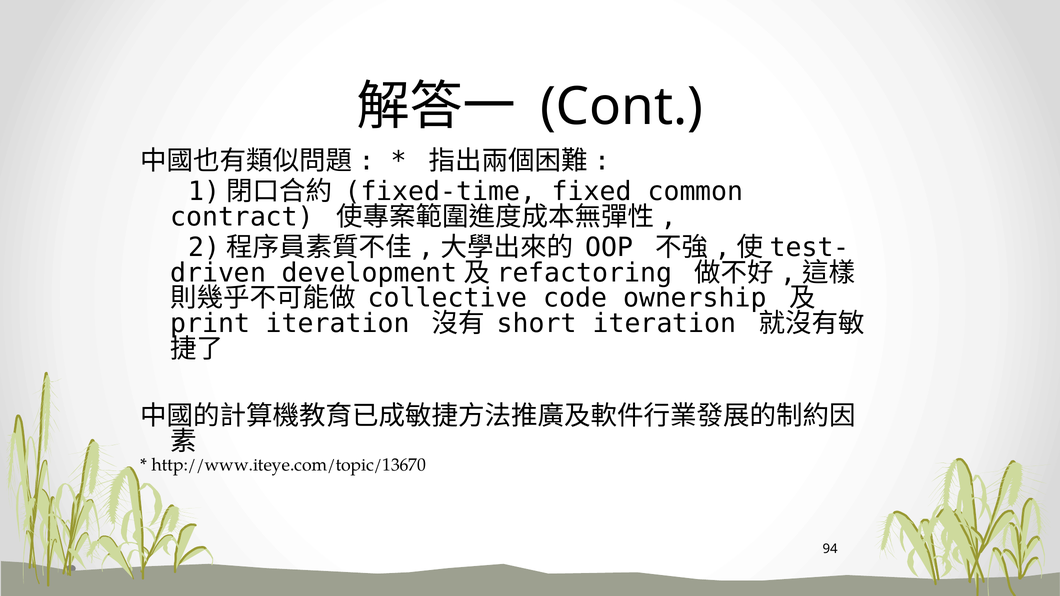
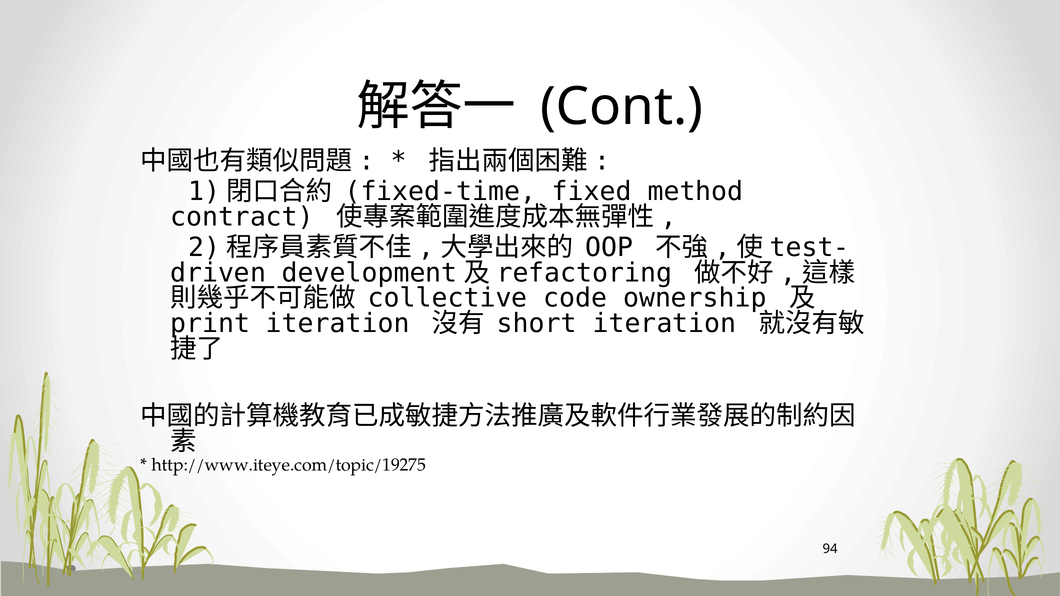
common: common -> method
http://www.iteye.com/topic/13670: http://www.iteye.com/topic/13670 -> http://www.iteye.com/topic/19275
